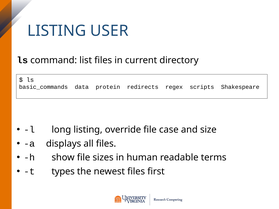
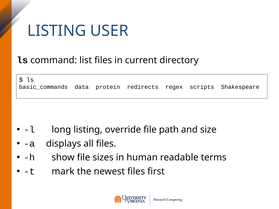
case: case -> path
types: types -> mark
